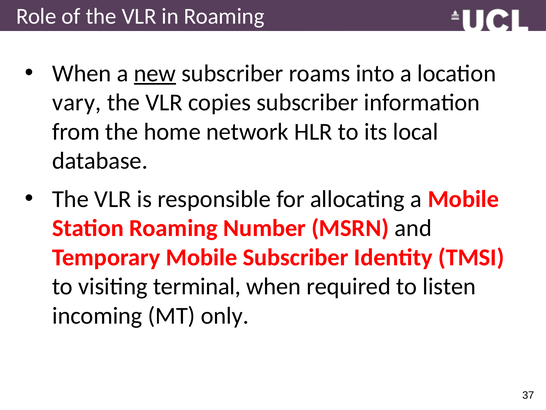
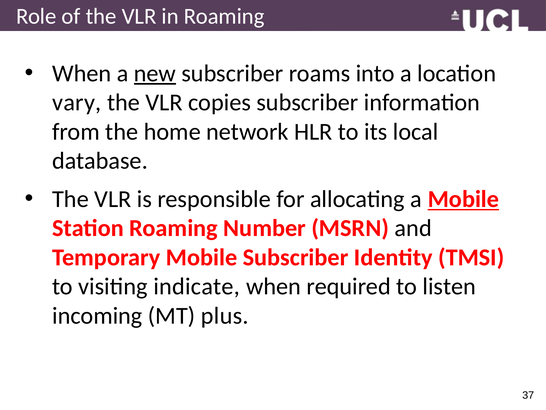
Mobile at (463, 199) underline: none -> present
terminal: terminal -> indicate
only: only -> plus
